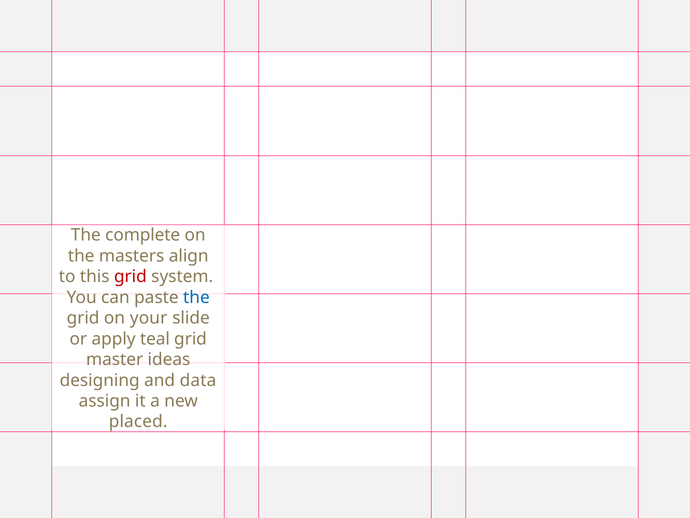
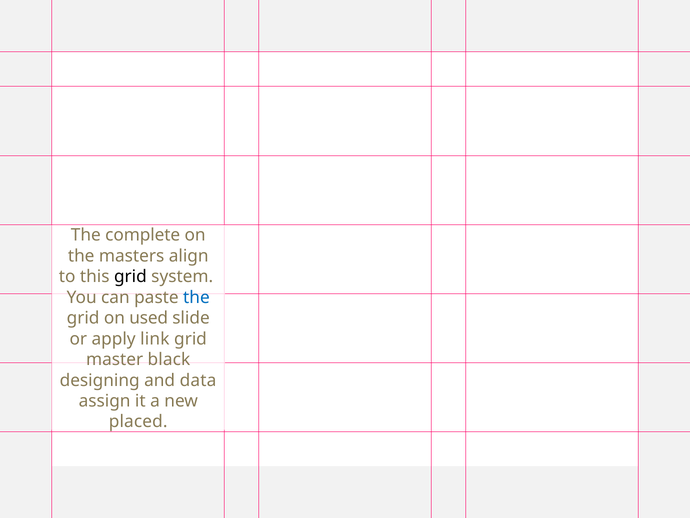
grid at (130, 276) colour: red -> black
your: your -> used
teal: teal -> link
ideas: ideas -> black
